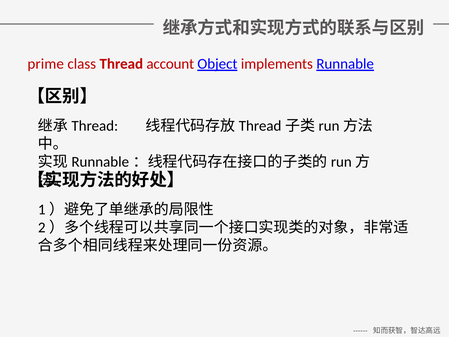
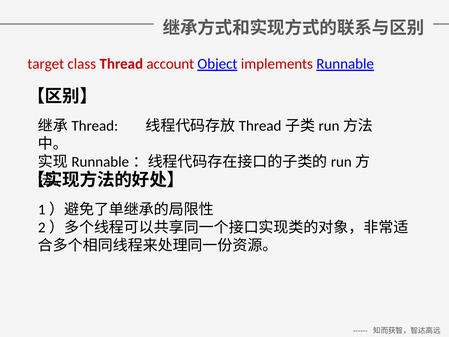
prime: prime -> target
